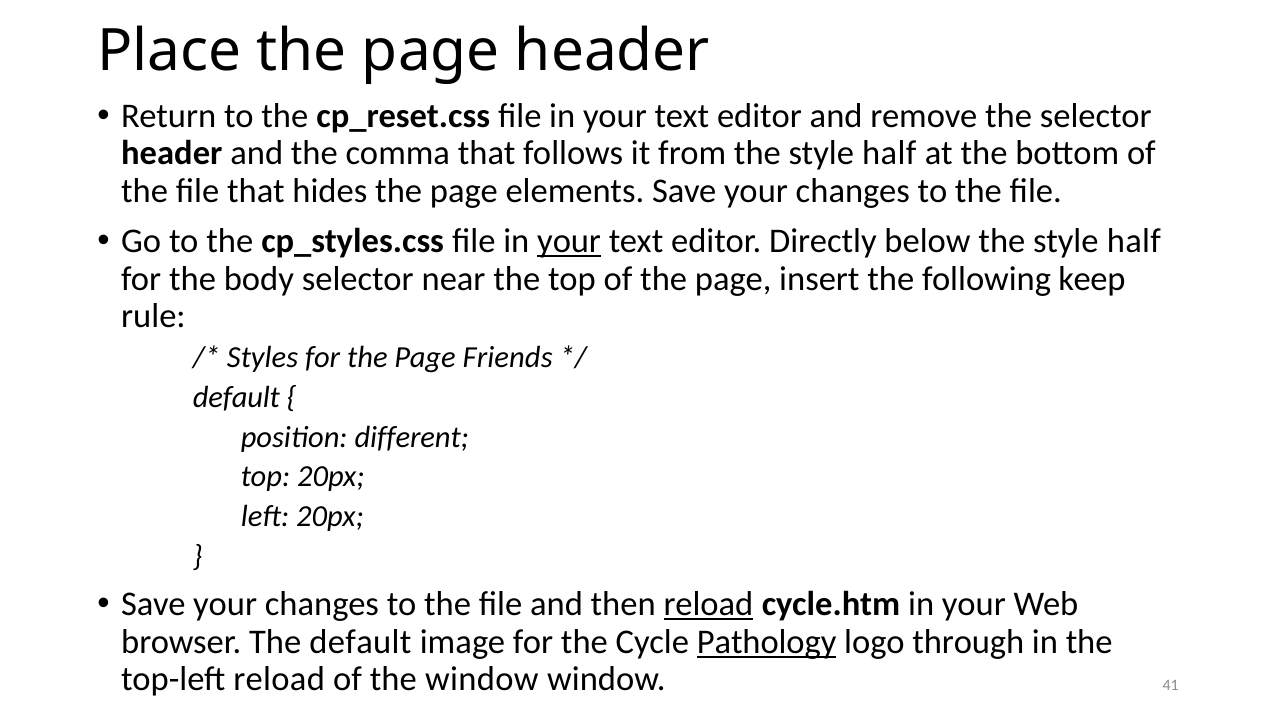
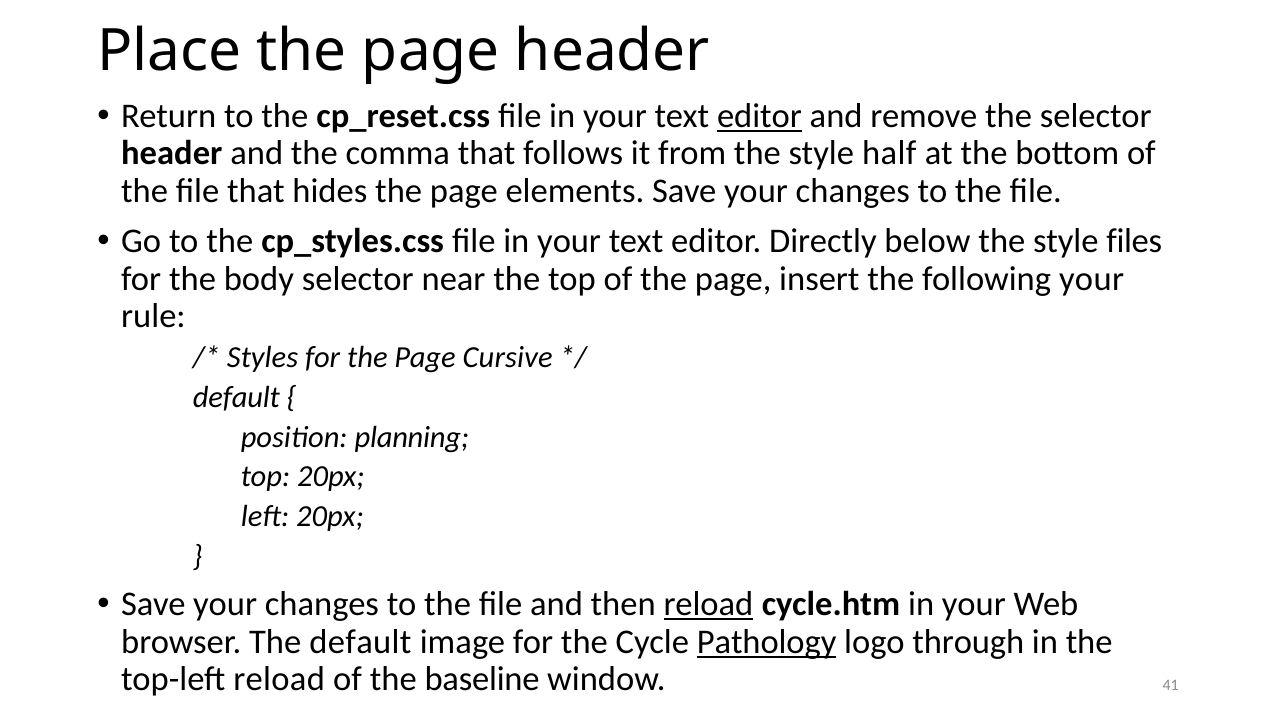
editor at (759, 116) underline: none -> present
your at (569, 241) underline: present -> none
below the style half: half -> files
following keep: keep -> your
Friends: Friends -> Cursive
different: different -> planning
the window: window -> baseline
